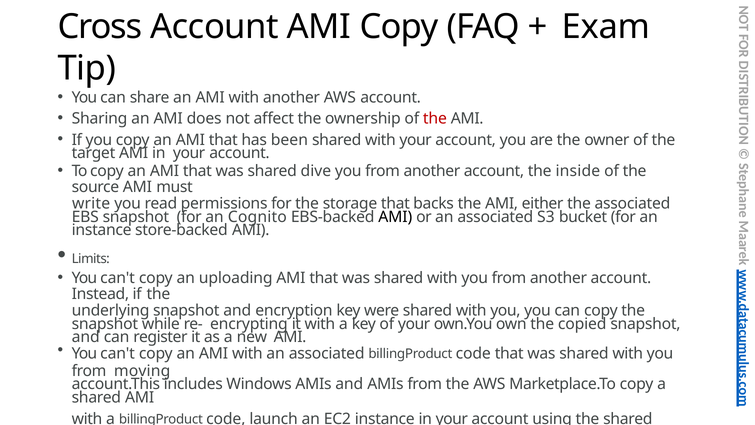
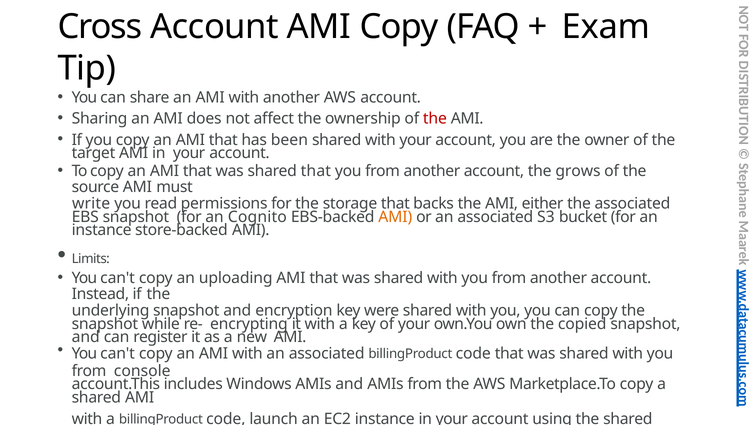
shared dive: dive -> that
inside: inside -> grows
AMI at (395, 217) colour: black -> orange
moving: moving -> console
